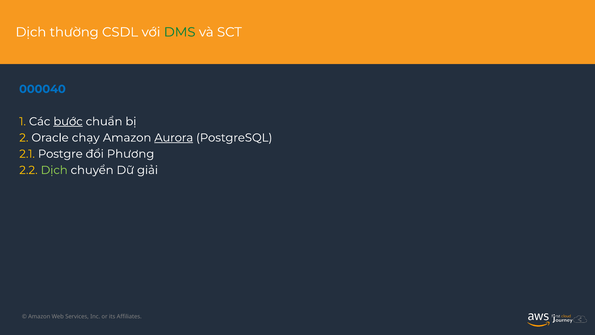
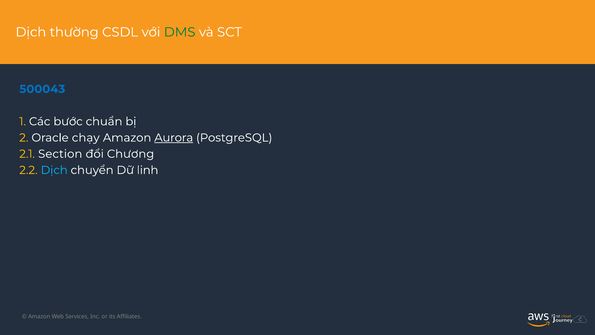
000040: 000040 -> 500043
bước underline: present -> none
Postgre: Postgre -> Section
Phương: Phương -> Chương
Dịch at (54, 170) colour: light green -> light blue
giải: giải -> linh
